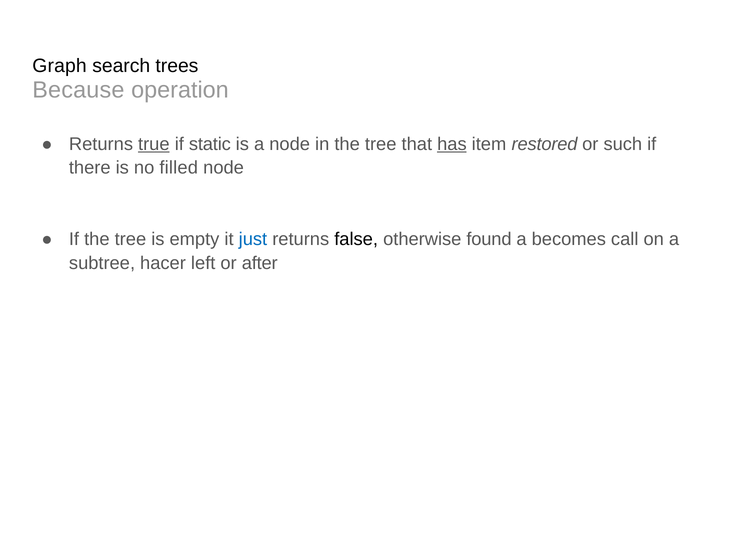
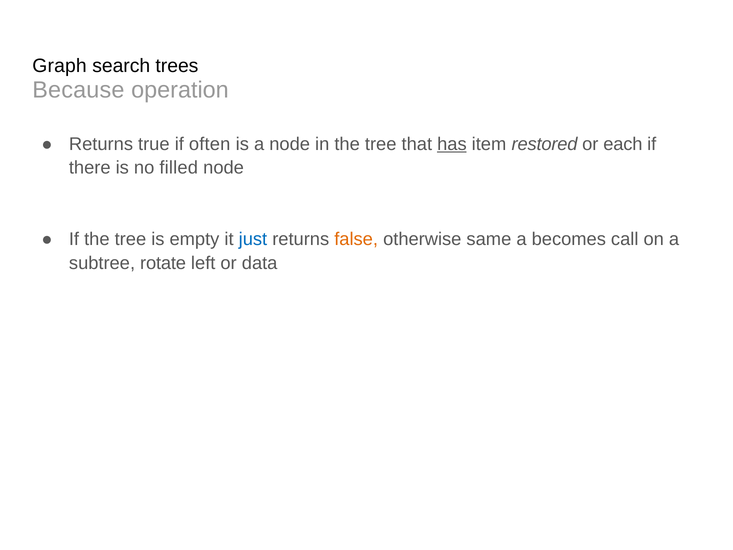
true underline: present -> none
static: static -> often
such: such -> each
false colour: black -> orange
found: found -> same
hacer: hacer -> rotate
after: after -> data
